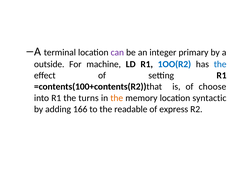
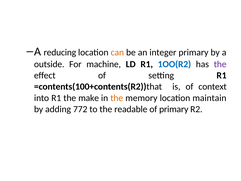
terminal: terminal -> reducing
can colour: purple -> orange
the at (220, 64) colour: blue -> purple
choose: choose -> context
turns: turns -> make
syntactic: syntactic -> maintain
166: 166 -> 772
of express: express -> primary
